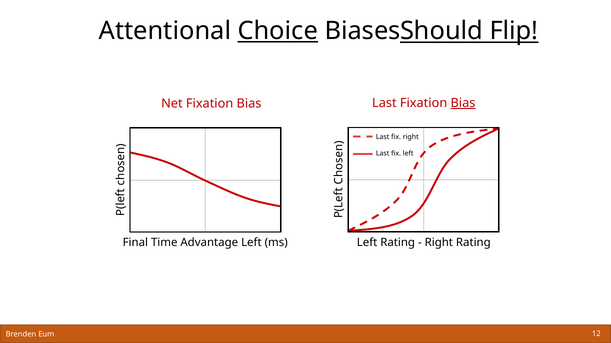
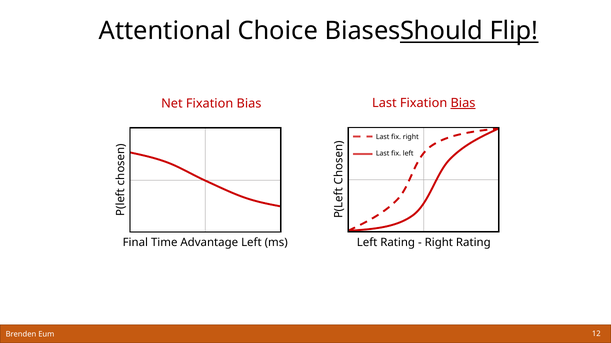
Choice underline: present -> none
